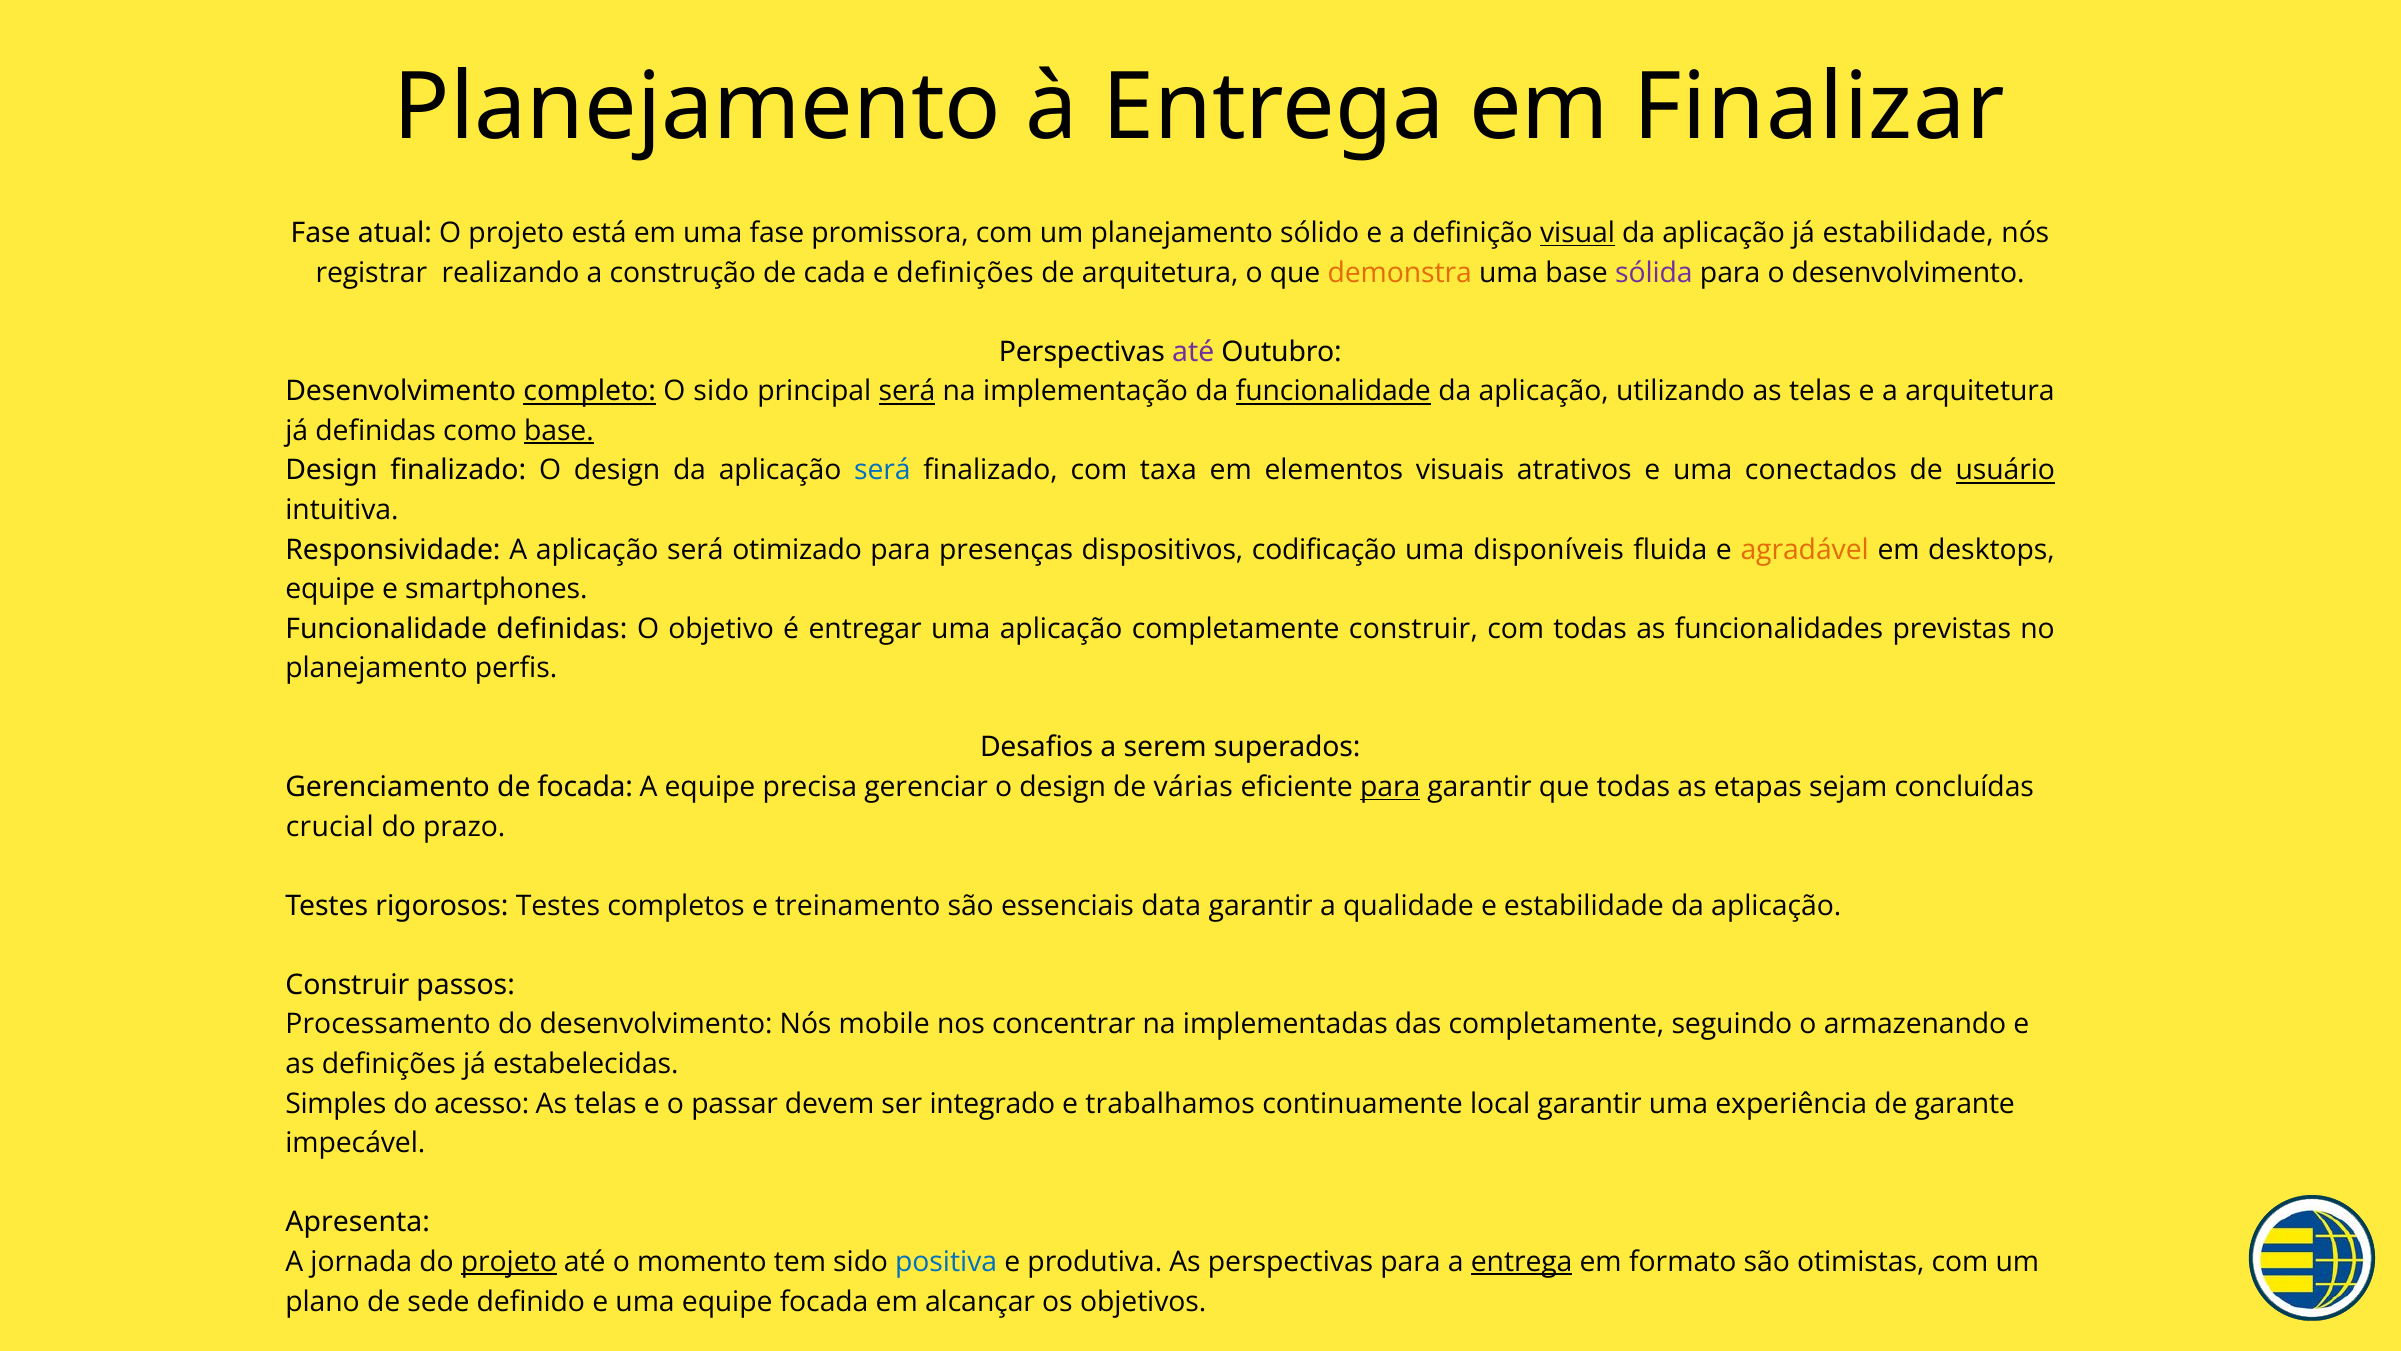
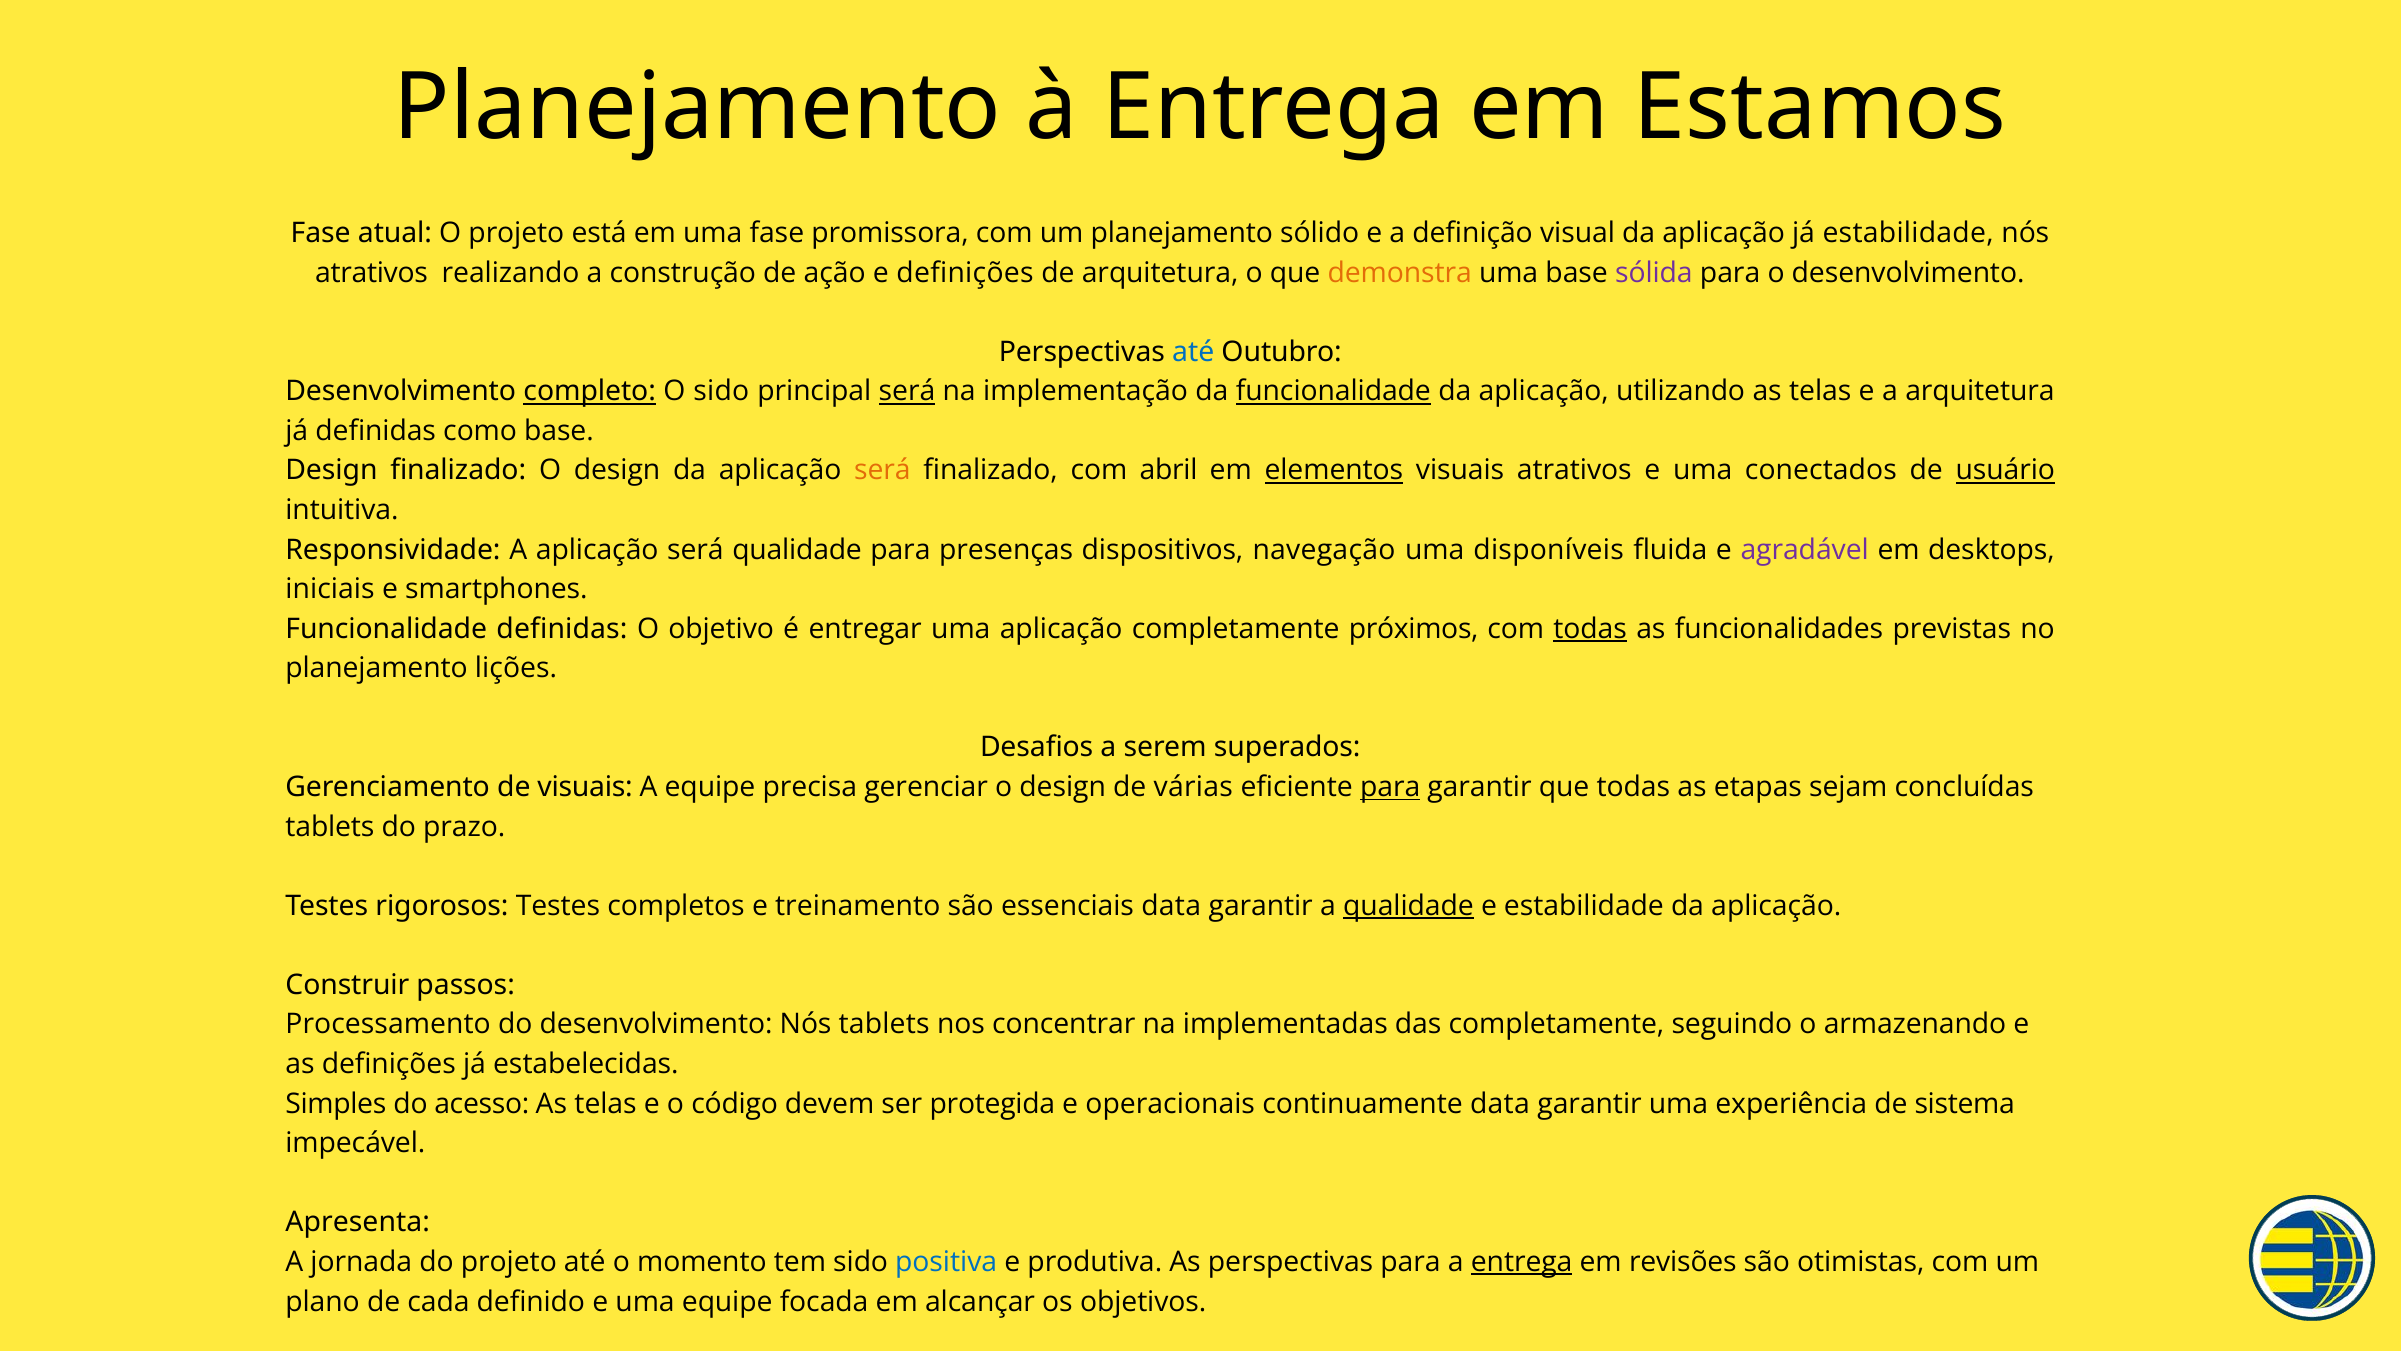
Finalizar: Finalizar -> Estamos
visual underline: present -> none
registrar at (371, 273): registrar -> atrativos
cada: cada -> ação
até at (1193, 352) colour: purple -> blue
base at (559, 431) underline: present -> none
será at (882, 470) colour: blue -> orange
taxa: taxa -> abril
elementos underline: none -> present
será otimizado: otimizado -> qualidade
codificação: codificação -> navegação
agradável colour: orange -> purple
equipe at (330, 589): equipe -> iniciais
completamente construir: construir -> próximos
todas at (1590, 629) underline: none -> present
perfis: perfis -> lições
de focada: focada -> visuais
crucial at (330, 827): crucial -> tablets
qualidade at (1409, 906) underline: none -> present
Nós mobile: mobile -> tablets
passar: passar -> código
integrado: integrado -> protegida
trabalhamos: trabalhamos -> operacionais
continuamente local: local -> data
garante: garante -> sistema
projeto at (509, 1262) underline: present -> none
formato: formato -> revisões
sede: sede -> cada
